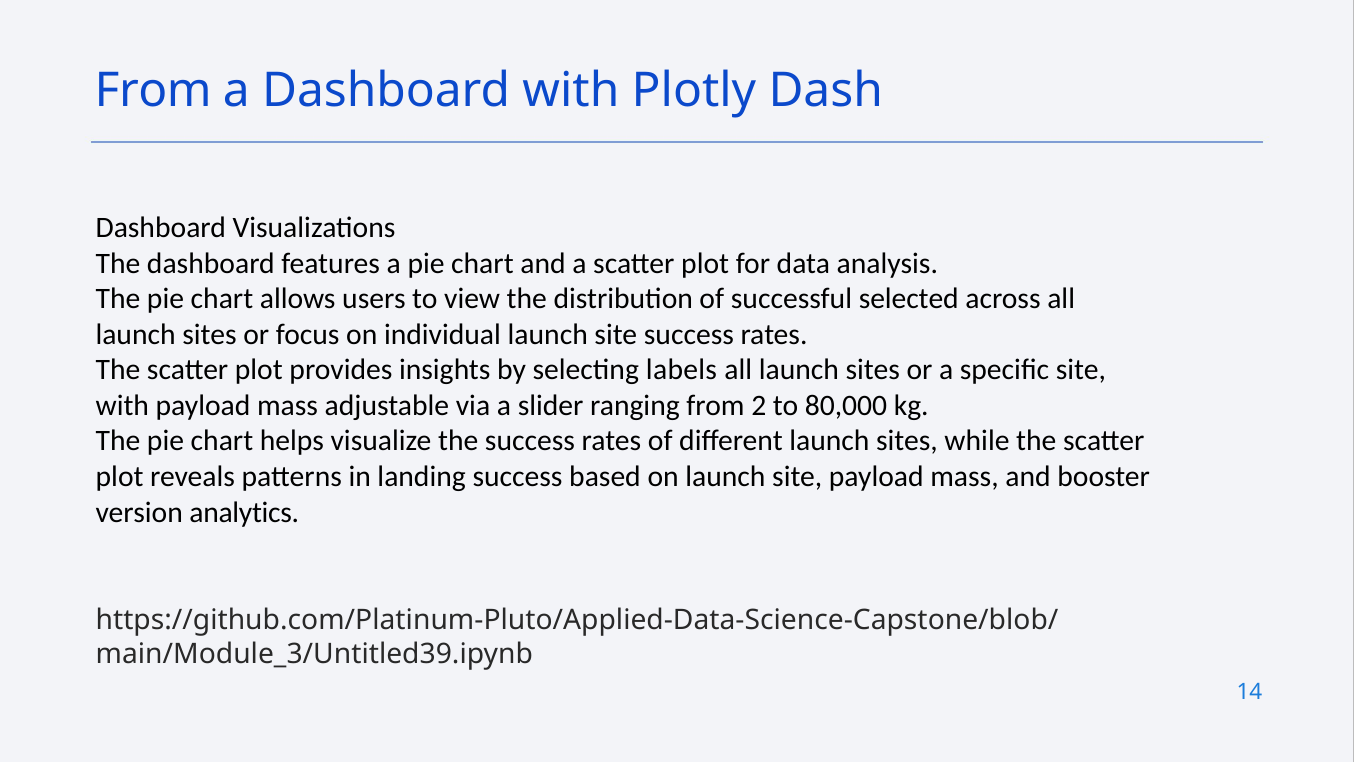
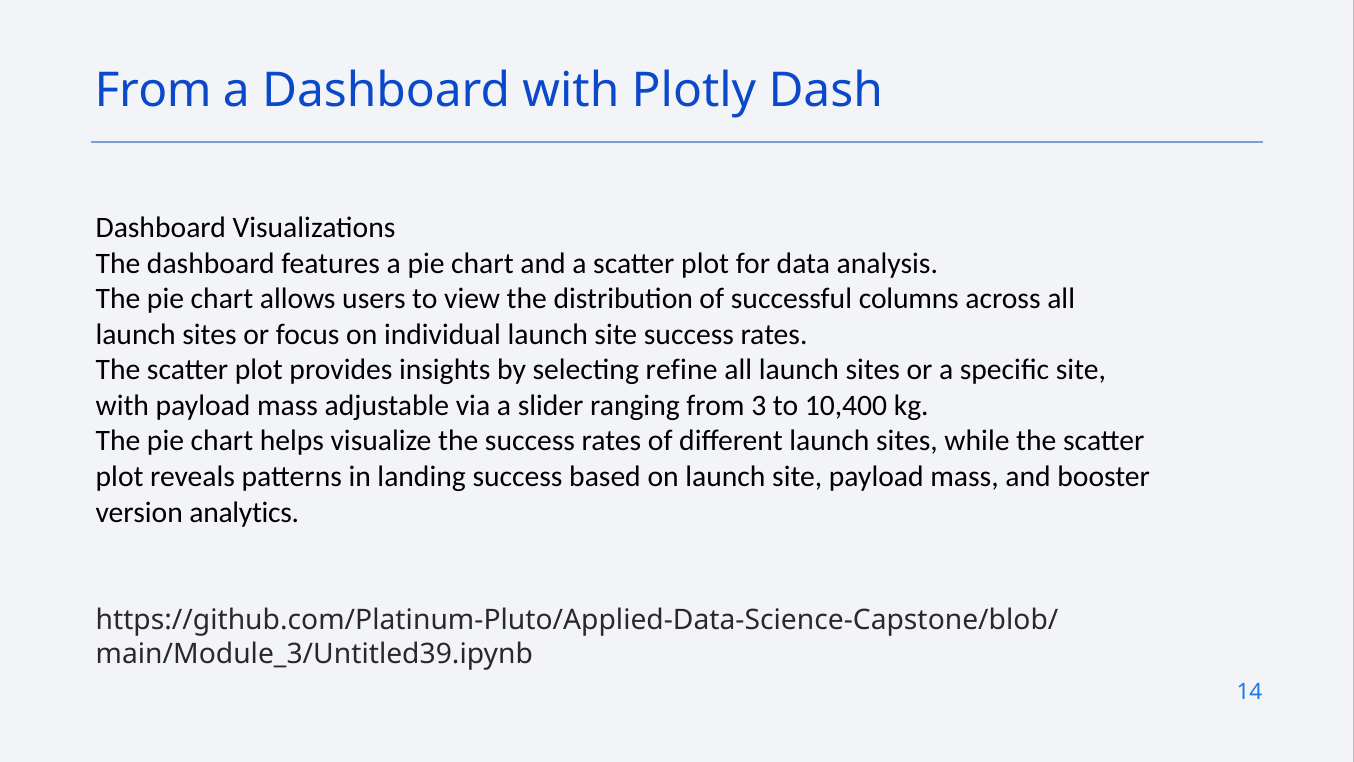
selected: selected -> columns
labels: labels -> refine
2: 2 -> 3
80,000: 80,000 -> 10,400
